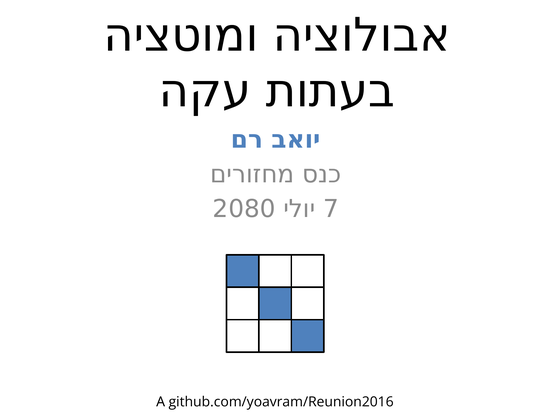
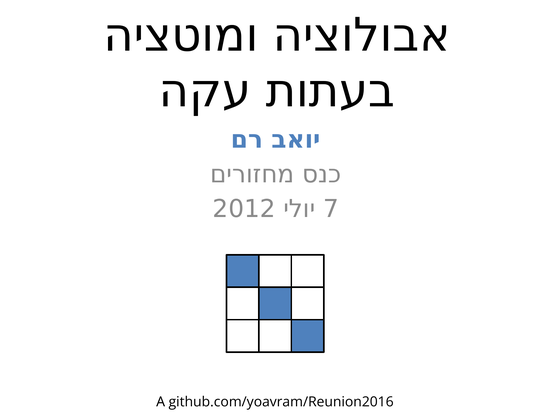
2080: 2080 -> 2012
